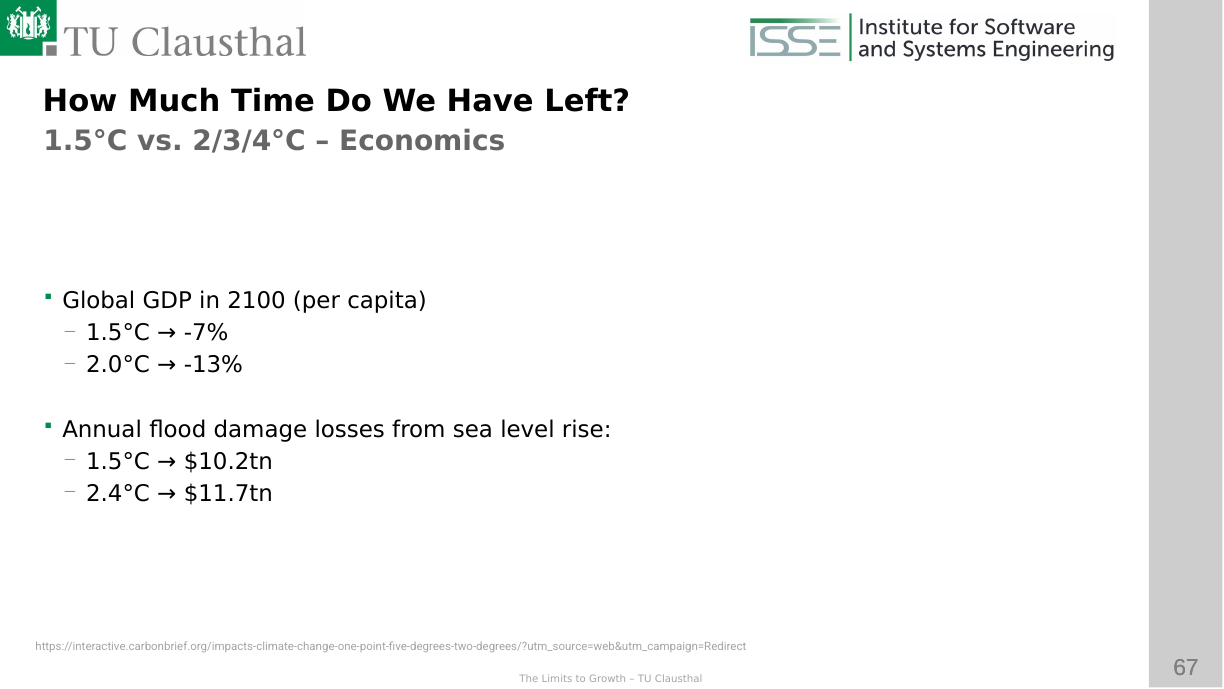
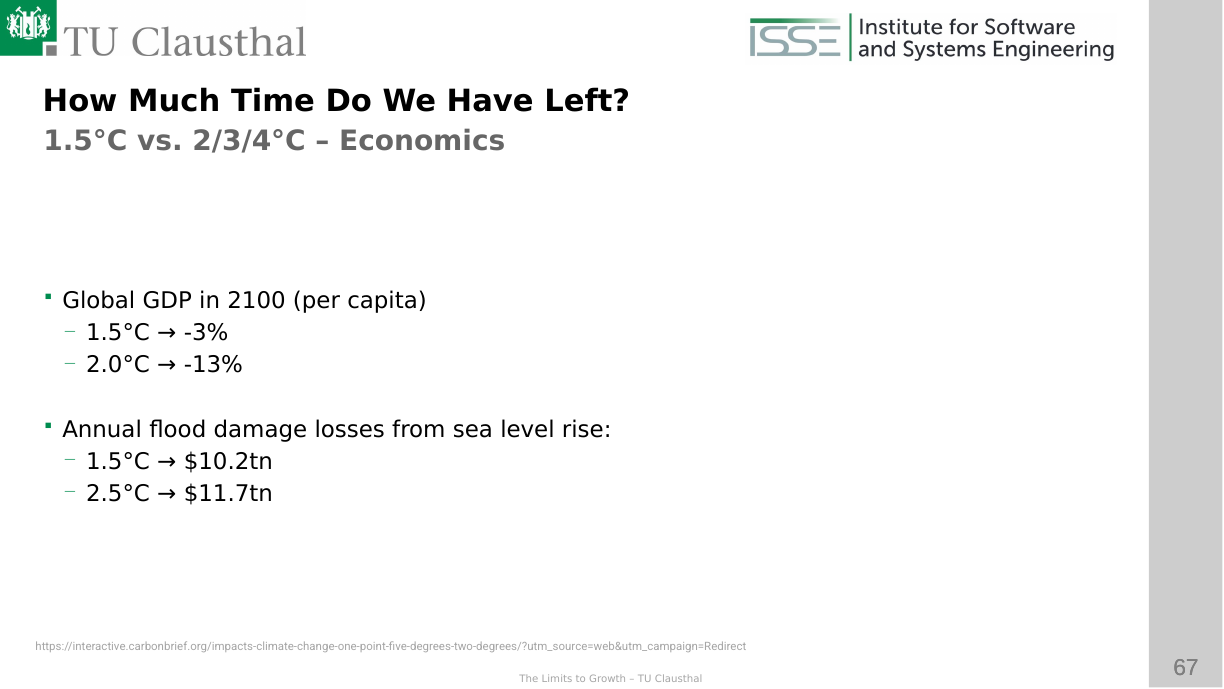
-7%: -7% -> -3%
2.4°C: 2.4°C -> 2.5°C
